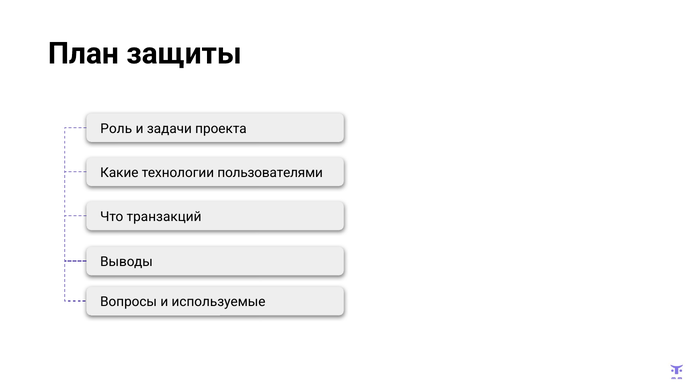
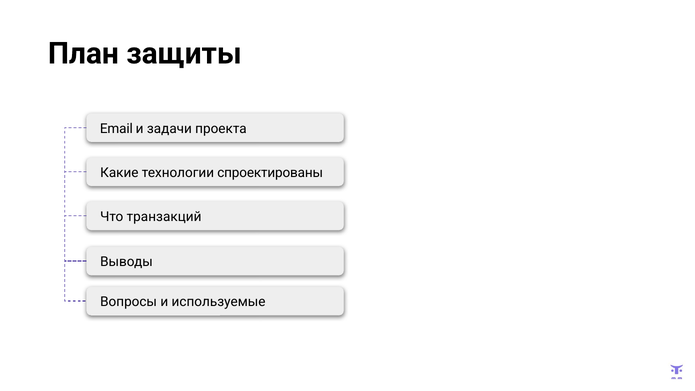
Роль: Роль -> Email
пользователями: пользователями -> спроектированы
